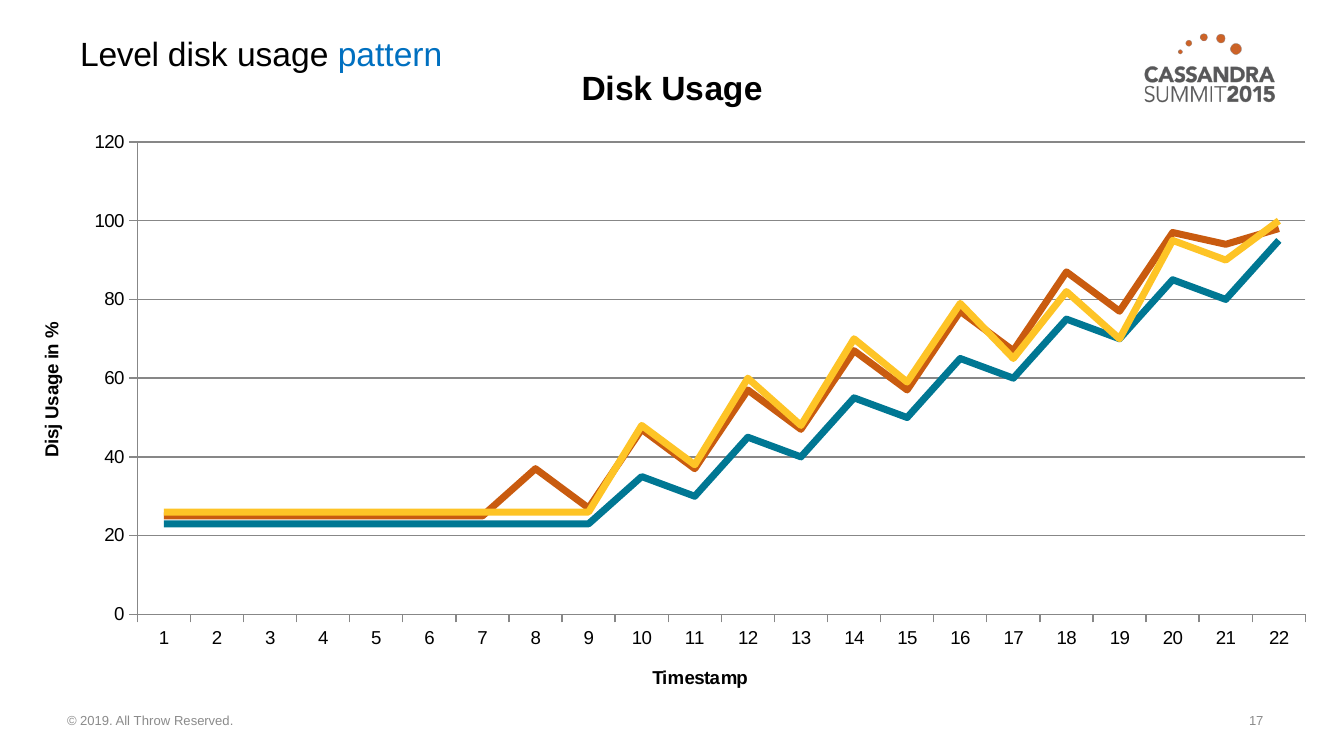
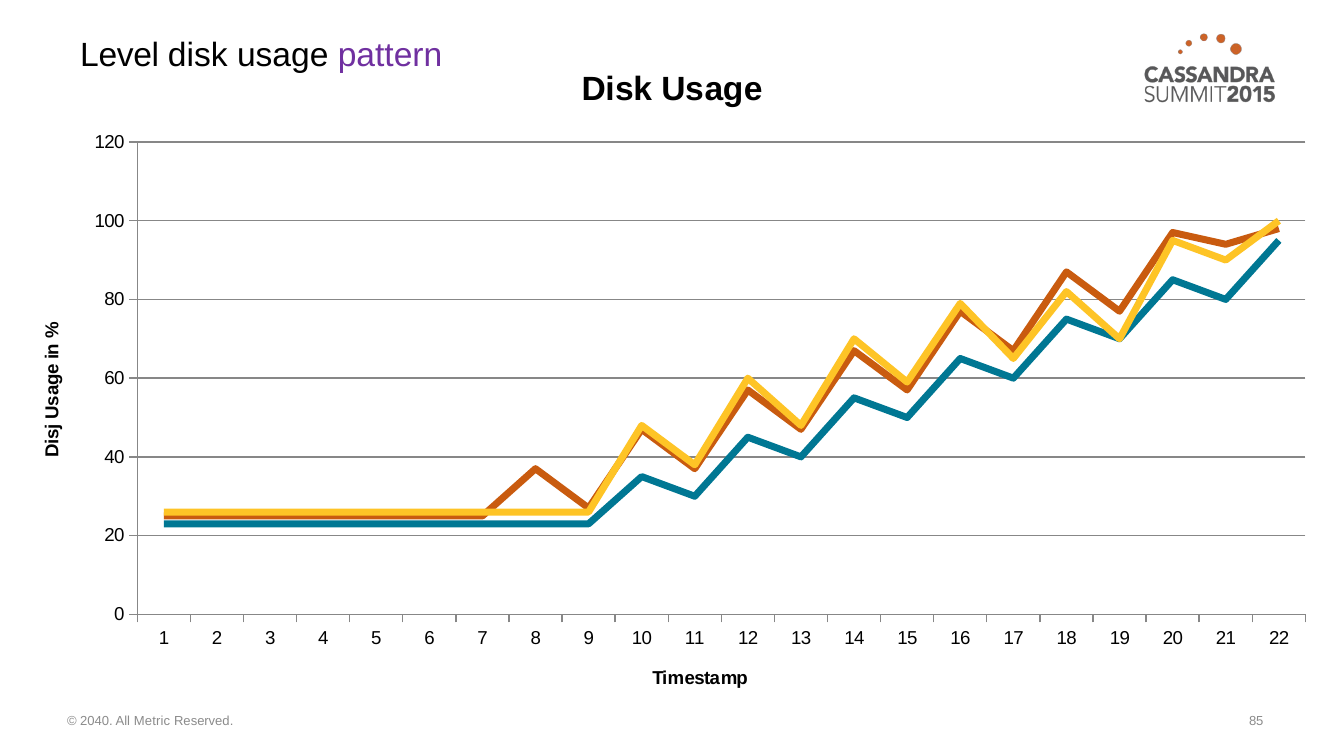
pattern colour: blue -> purple
2019: 2019 -> 2040
Throw: Throw -> Metric
Reserved 17: 17 -> 85
